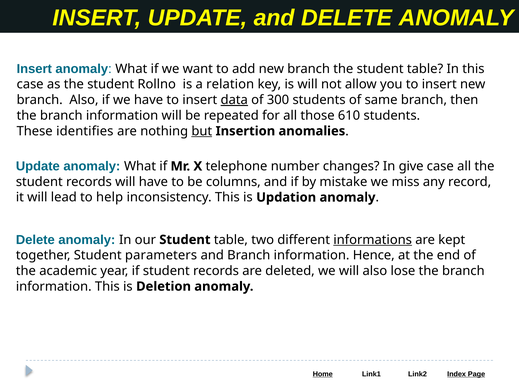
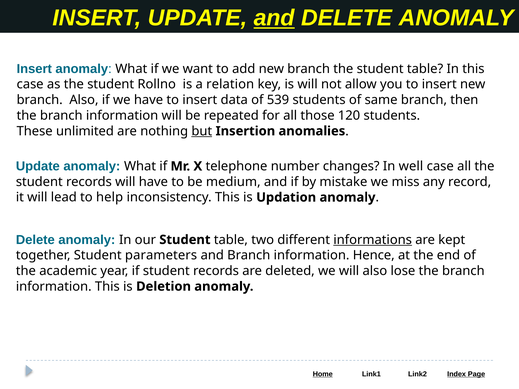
and at (274, 18) underline: none -> present
data underline: present -> none
300: 300 -> 539
610: 610 -> 120
identifies: identifies -> unlimited
give: give -> well
columns: columns -> medium
